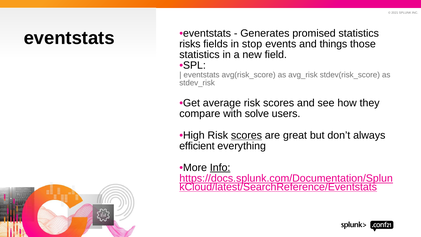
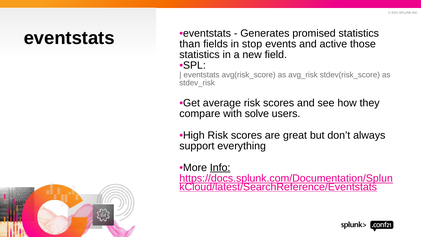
risks: risks -> than
things: things -> active
scores at (246, 135) underline: present -> none
efficient: efficient -> support
